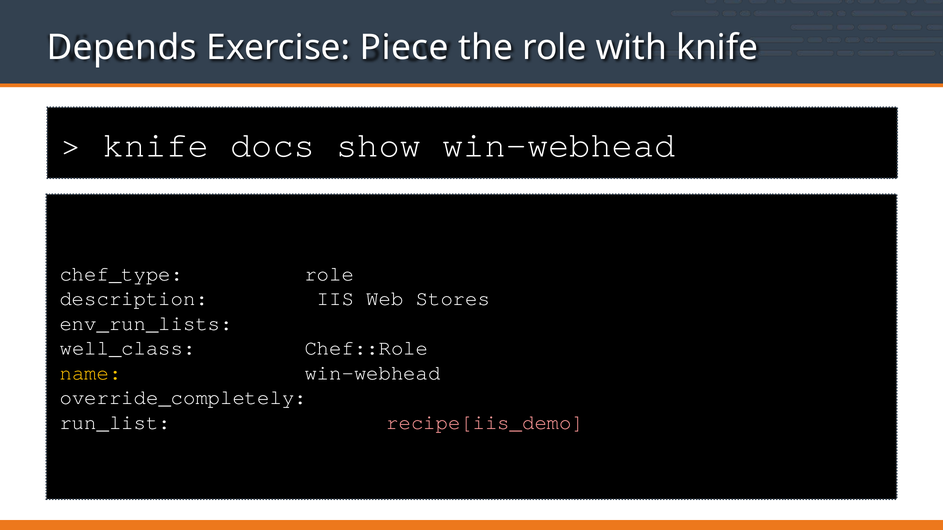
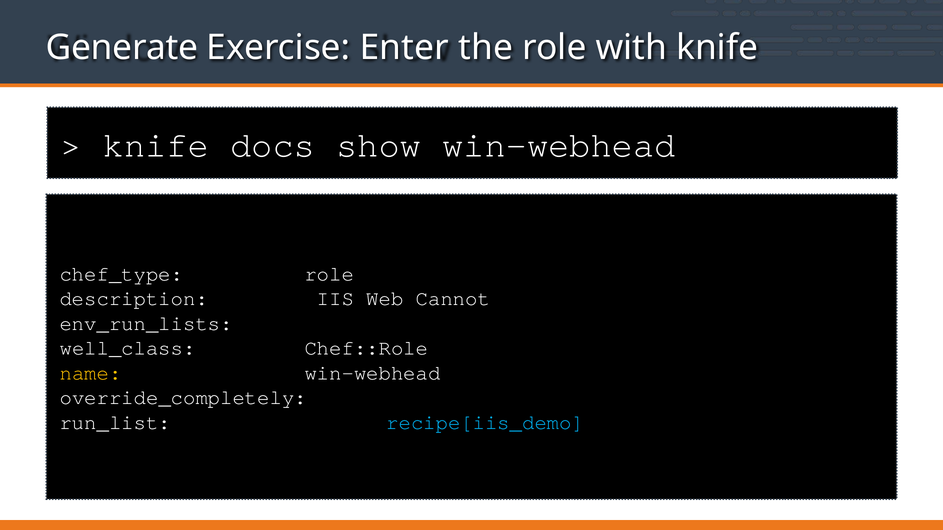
Depends: Depends -> Generate
Piece: Piece -> Enter
Stores: Stores -> Cannot
recipe[iis_demo colour: pink -> light blue
